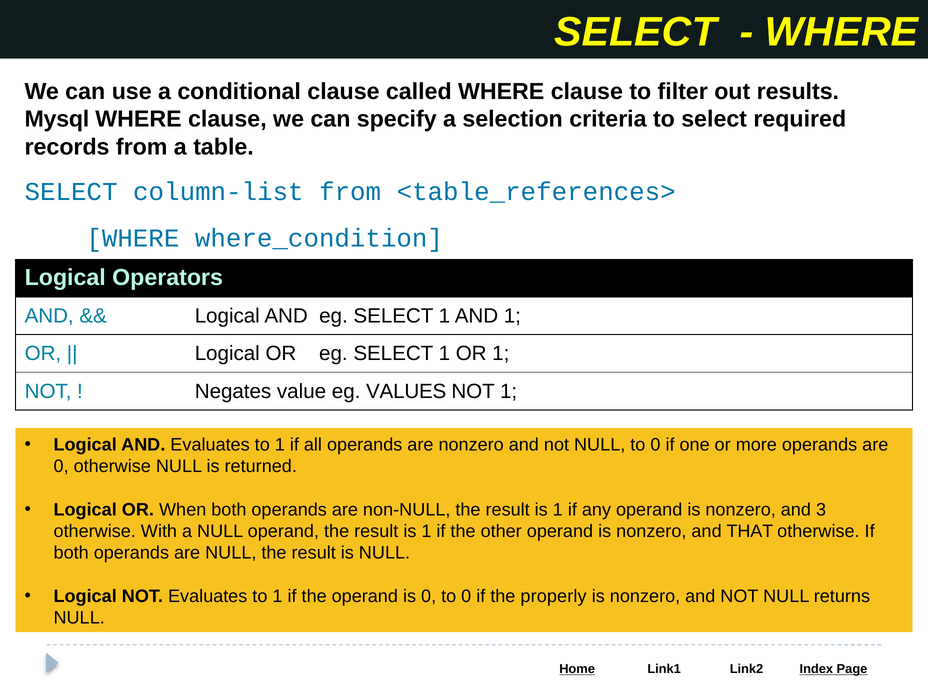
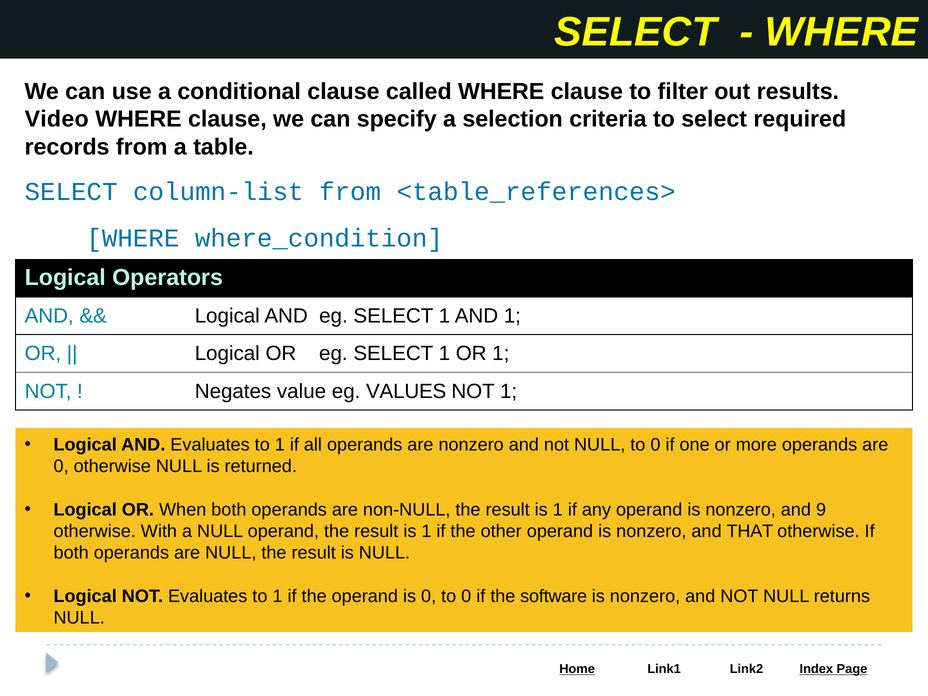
Mysql: Mysql -> Video
3: 3 -> 9
properly: properly -> software
